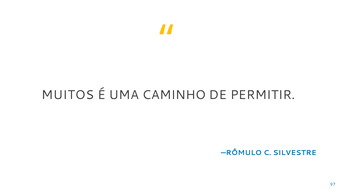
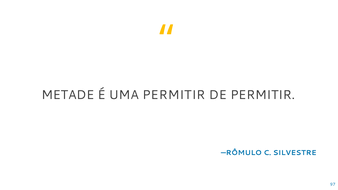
MUITOS: MUITOS -> METADE
UMA CAMINHO: CAMINHO -> PERMITIR
